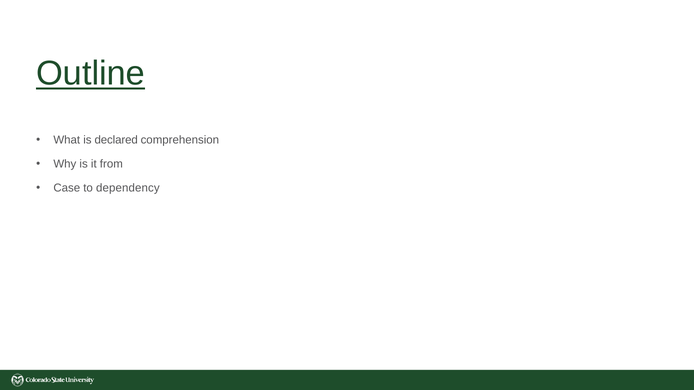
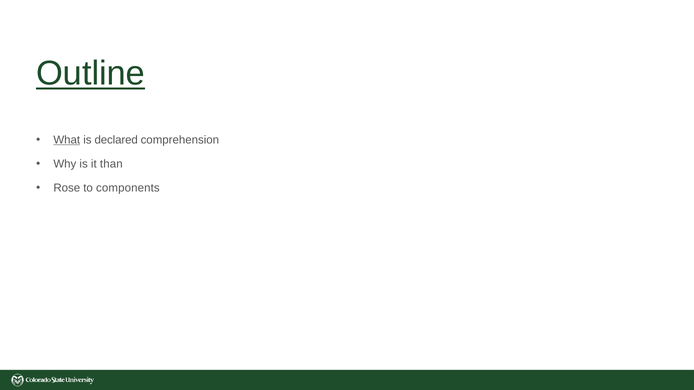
What underline: none -> present
from: from -> than
Case: Case -> Rose
dependency: dependency -> components
